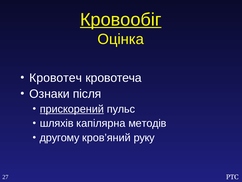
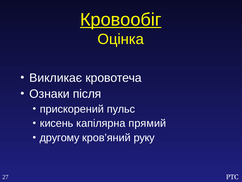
Кровотеч: Кровотеч -> Викликає
прискорений underline: present -> none
шляхів: шляхів -> кисень
методів: методів -> прямий
